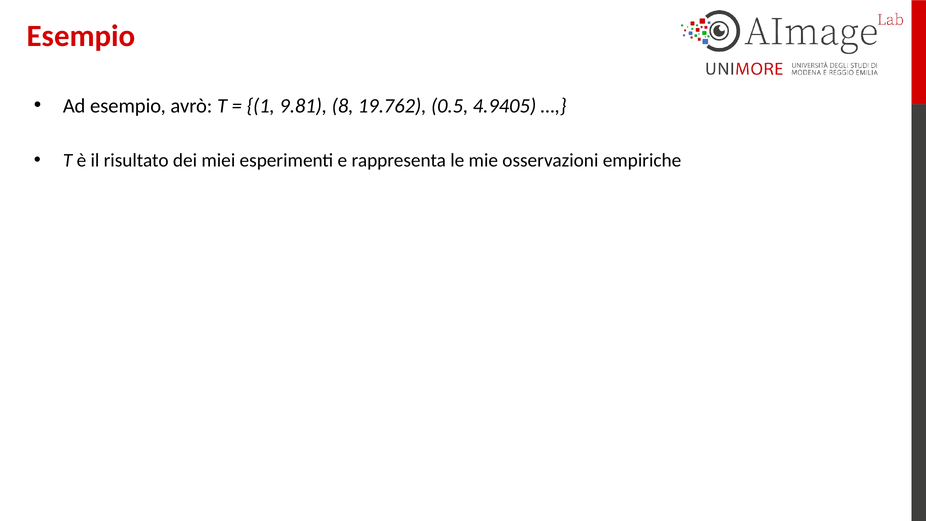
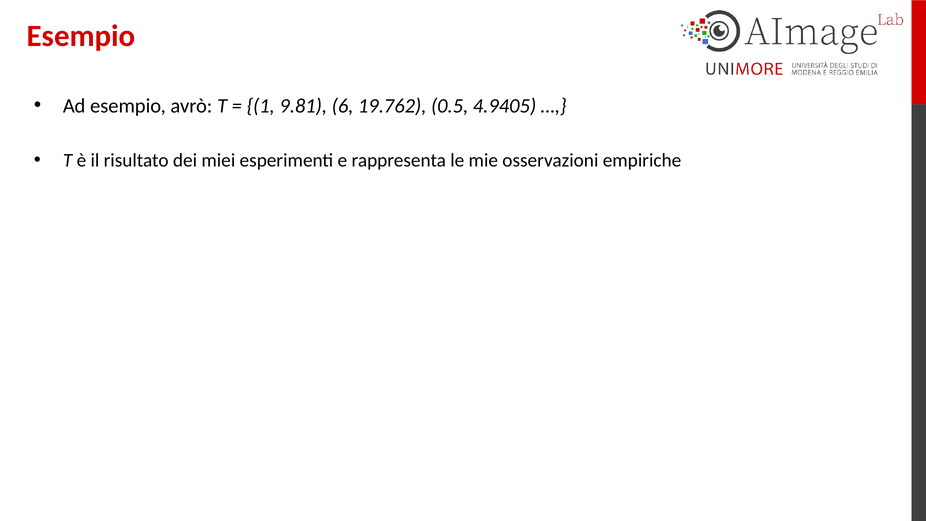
8: 8 -> 6
